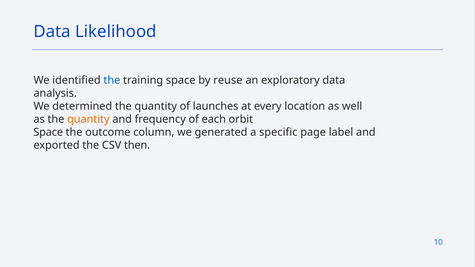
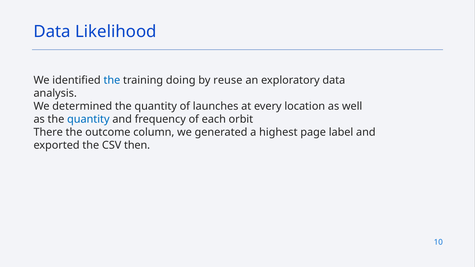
training space: space -> doing
quantity at (88, 119) colour: orange -> blue
Space at (48, 132): Space -> There
specific: specific -> highest
